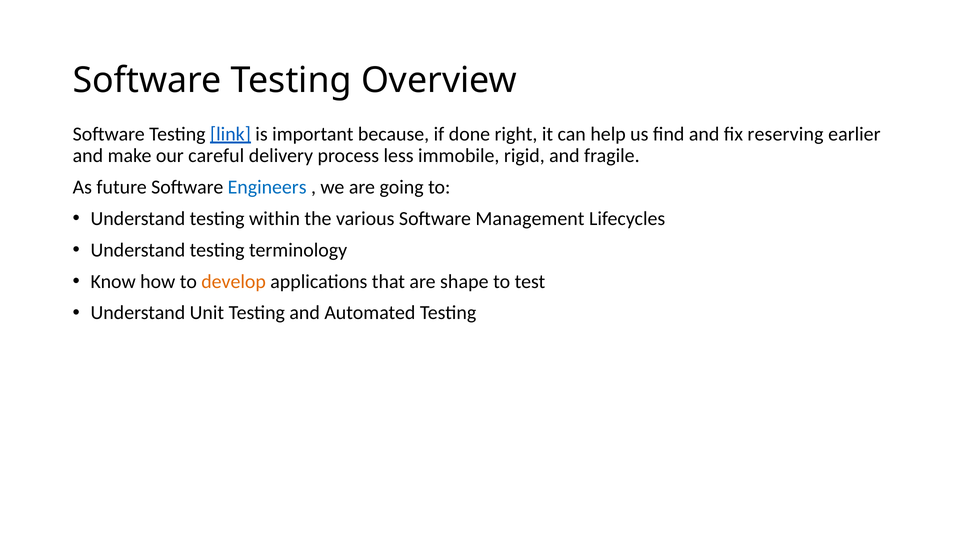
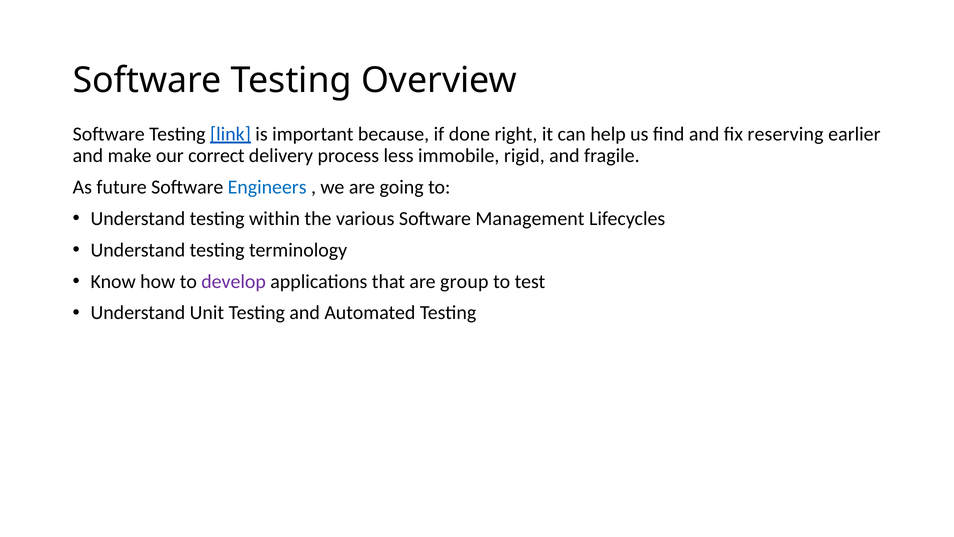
careful: careful -> correct
develop colour: orange -> purple
shape: shape -> group
